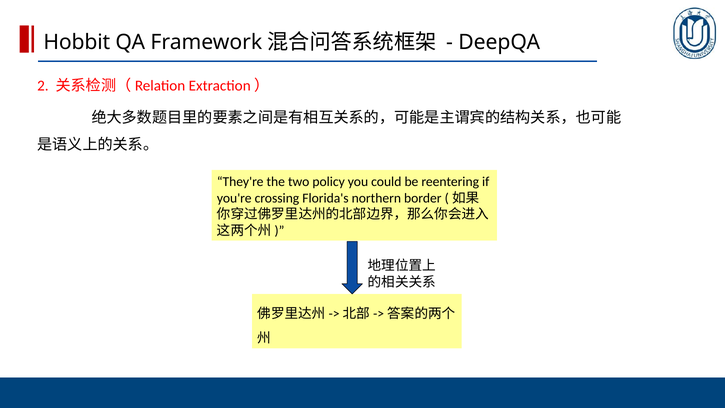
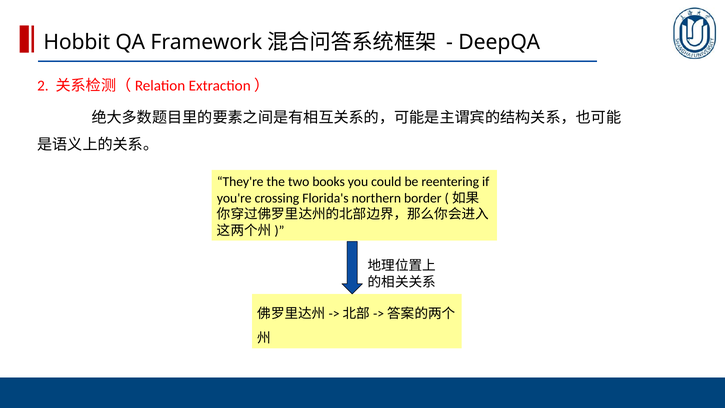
policy: policy -> books
